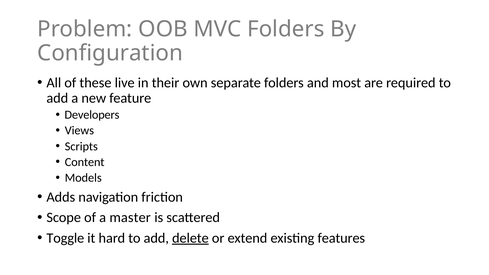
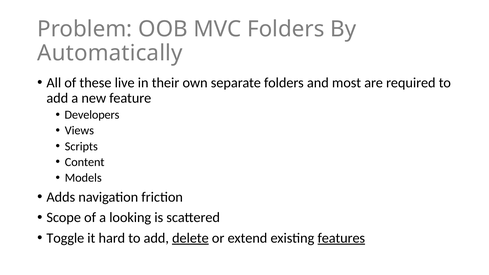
Configuration: Configuration -> Automatically
master: master -> looking
features underline: none -> present
